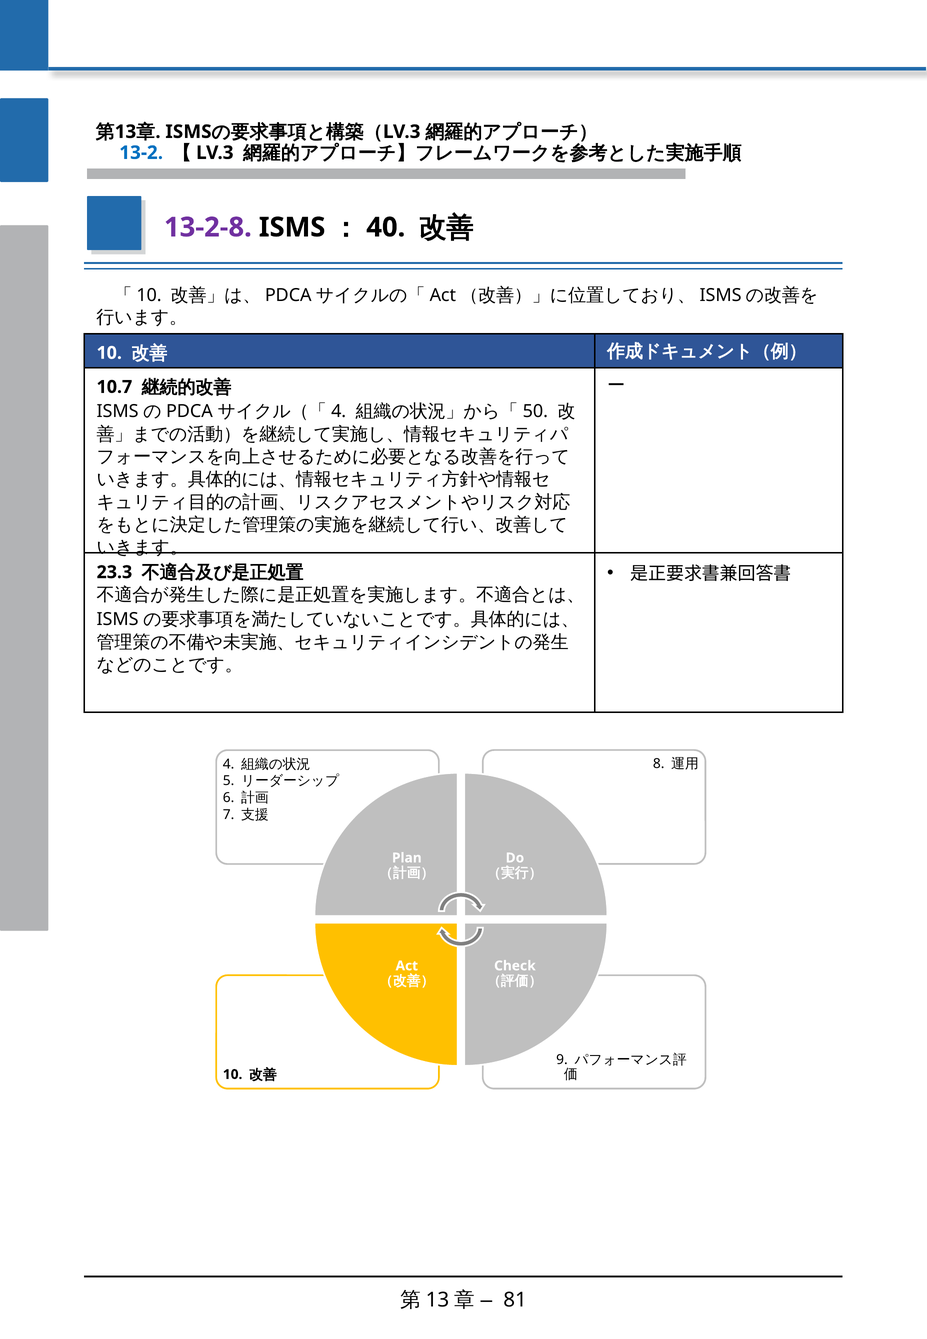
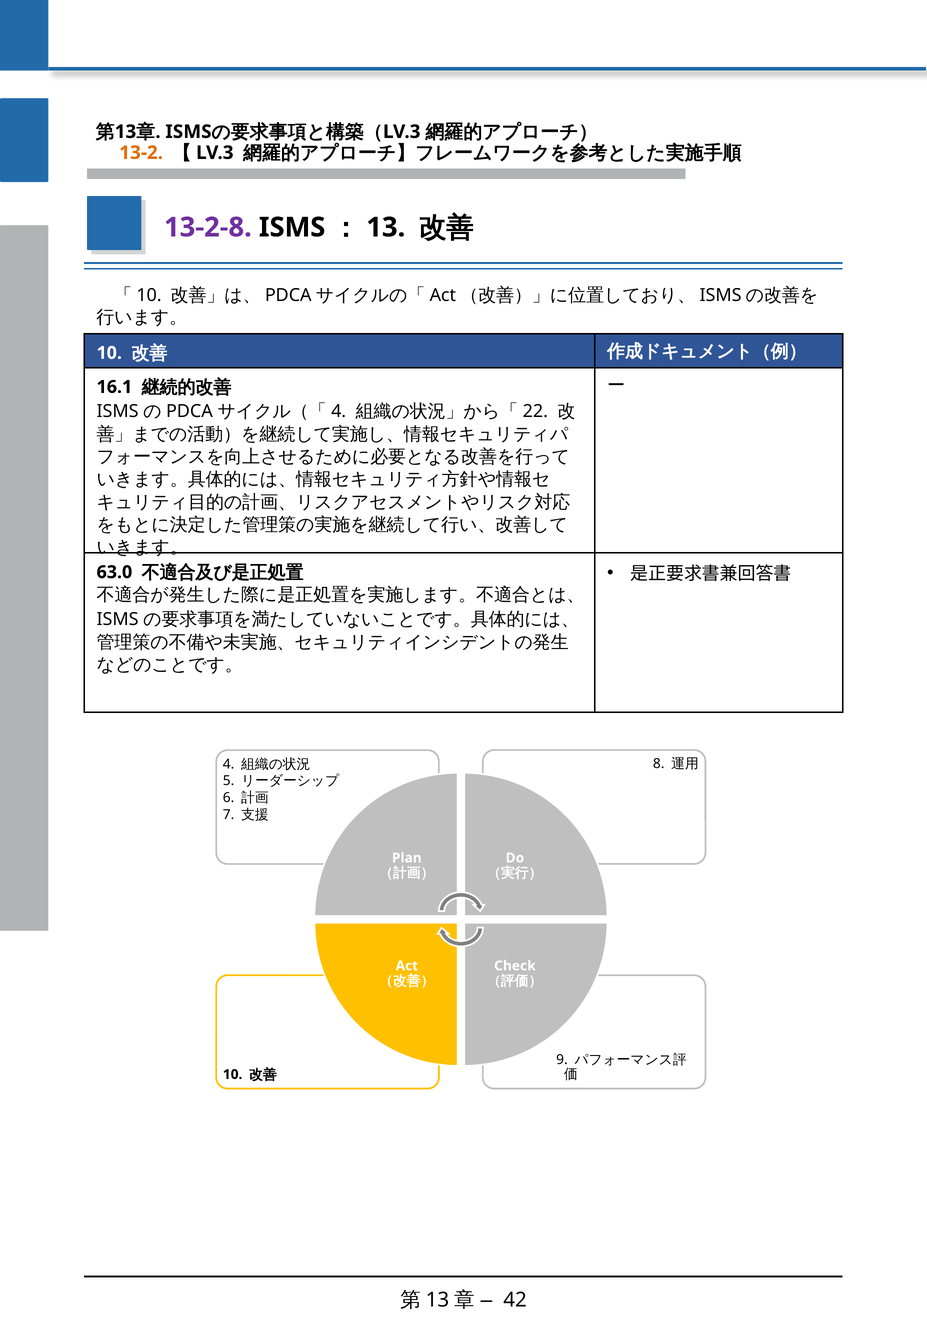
13-2 colour: blue -> orange
40 at (386, 227): 40 -> 13
10.7: 10.7 -> 16.1
50: 50 -> 22
23.3: 23.3 -> 63.0
81: 81 -> 42
